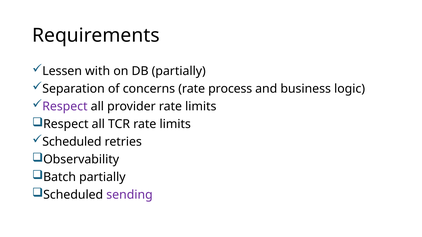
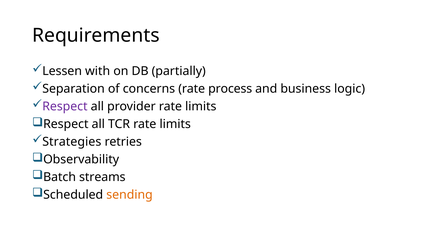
Scheduled at (72, 142): Scheduled -> Strategies
Batch partially: partially -> streams
sending colour: purple -> orange
